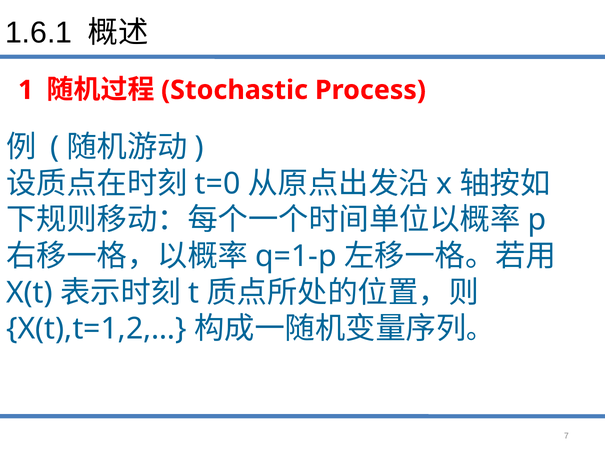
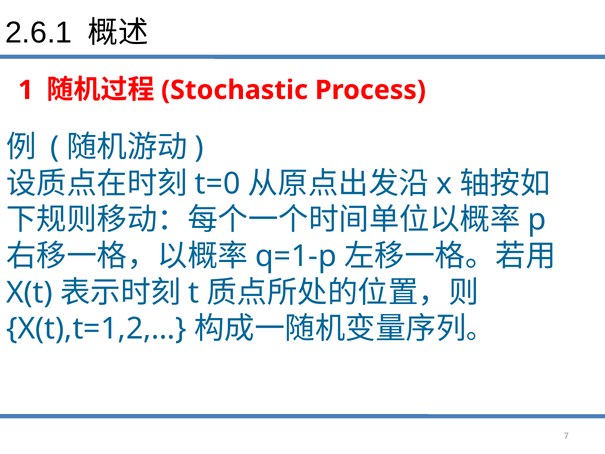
1.6.1: 1.6.1 -> 2.6.1
